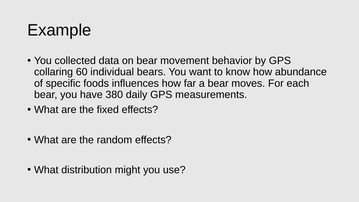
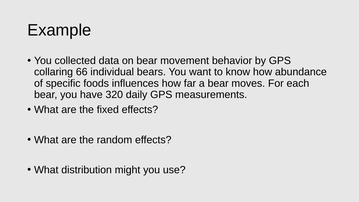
60: 60 -> 66
380: 380 -> 320
